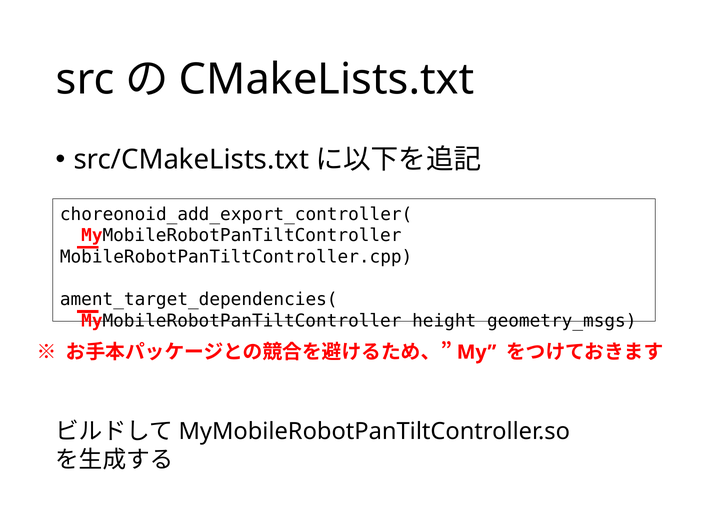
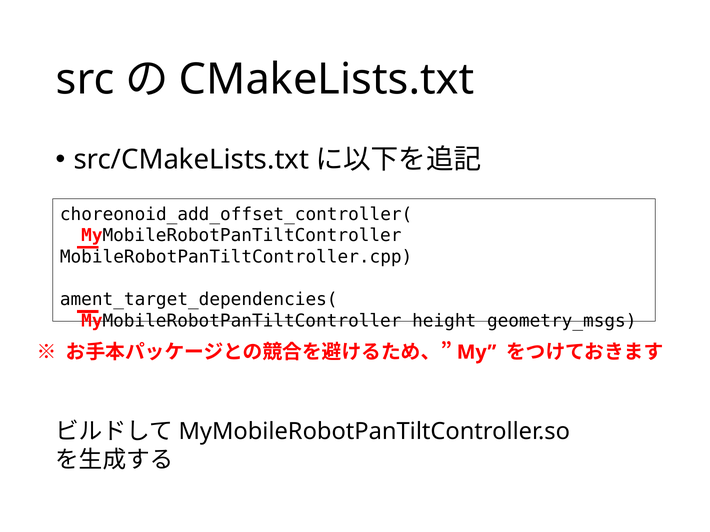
choreonoid_add_export_controller(: choreonoid_add_export_controller( -> choreonoid_add_offset_controller(
